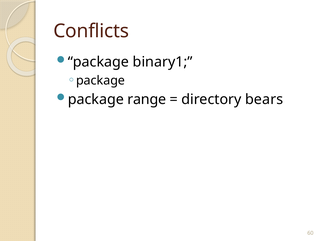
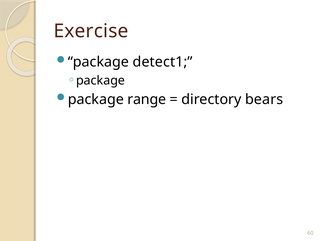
Conflicts: Conflicts -> Exercise
binary1: binary1 -> detect1
